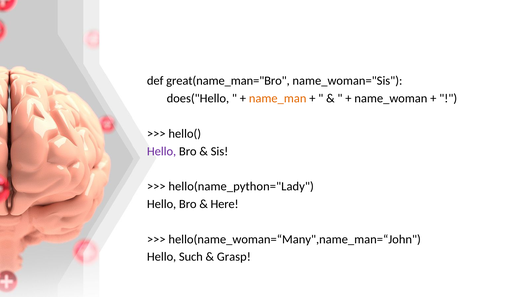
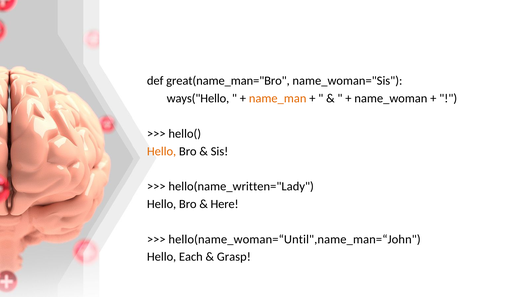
does("Hello: does("Hello -> ways("Hello
Hello at (162, 152) colour: purple -> orange
hello(name_python="Lady: hello(name_python="Lady -> hello(name_written="Lady
hello(name_woman=“Many",name_man=“John: hello(name_woman=“Many",name_man=“John -> hello(name_woman=“Until",name_man=“John
Such: Such -> Each
